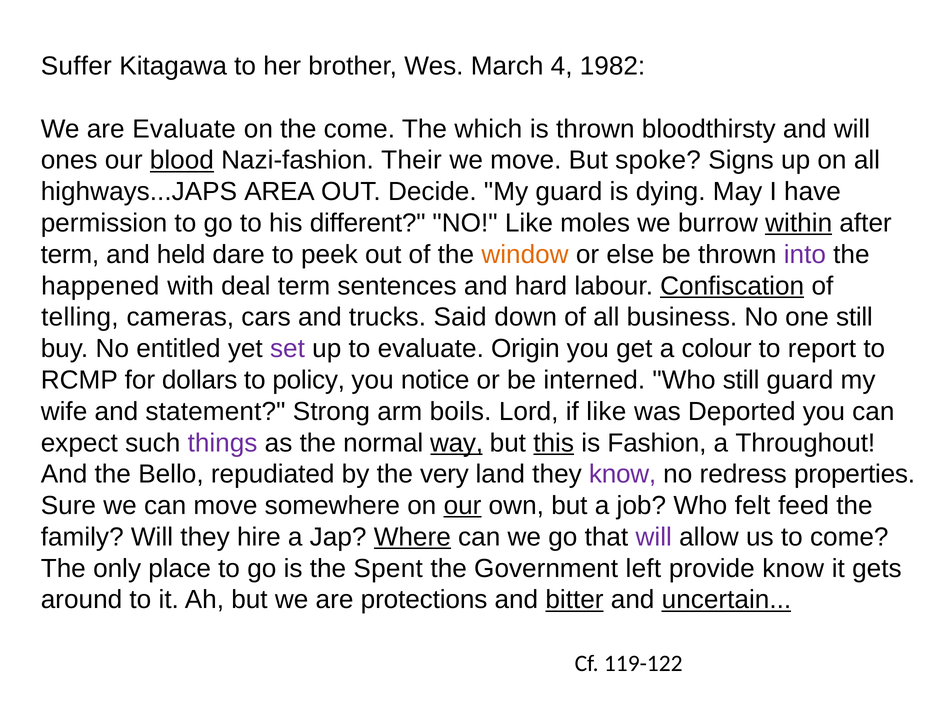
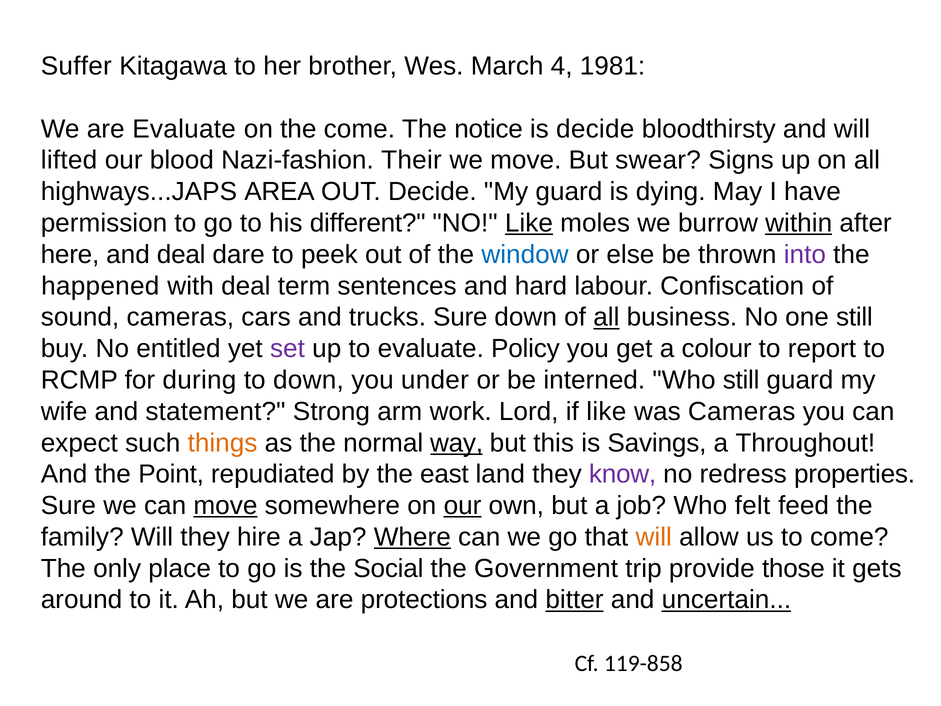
1982: 1982 -> 1981
which: which -> notice
is thrown: thrown -> decide
ones: ones -> lifted
blood underline: present -> none
spoke: spoke -> swear
Like at (529, 223) underline: none -> present
term at (70, 254): term -> here
and held: held -> deal
window colour: orange -> blue
Confiscation underline: present -> none
telling: telling -> sound
trucks Said: Said -> Sure
all at (606, 317) underline: none -> present
Origin: Origin -> Policy
dollars: dollars -> during
to policy: policy -> down
notice: notice -> under
boils: boils -> work
was Deported: Deported -> Cameras
things colour: purple -> orange
this underline: present -> none
Fashion: Fashion -> Savings
Bello: Bello -> Point
very: very -> east
move at (225, 505) underline: none -> present
will at (654, 537) colour: purple -> orange
Spent: Spent -> Social
left: left -> trip
provide know: know -> those
119-122: 119-122 -> 119-858
